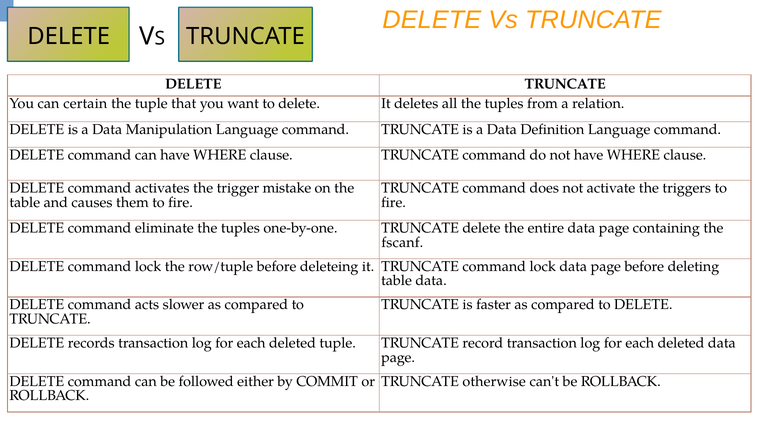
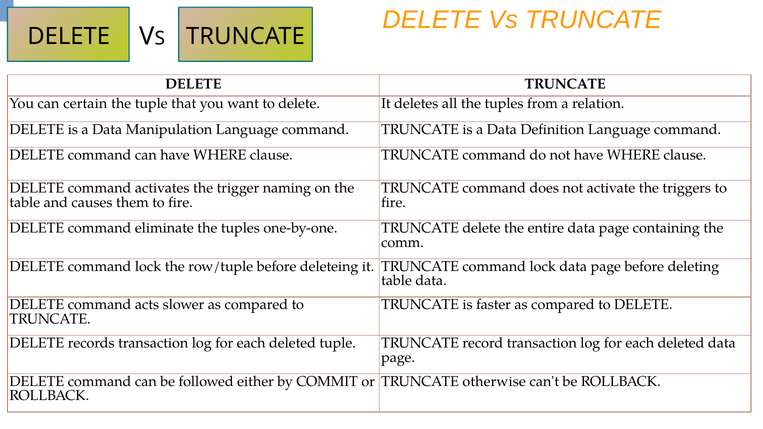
mistake: mistake -> naming
fscanf: fscanf -> comm
